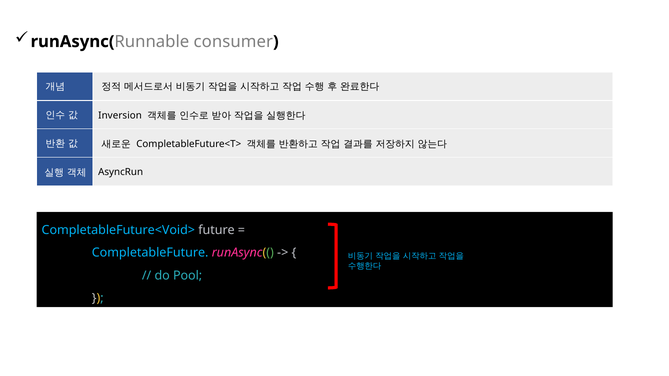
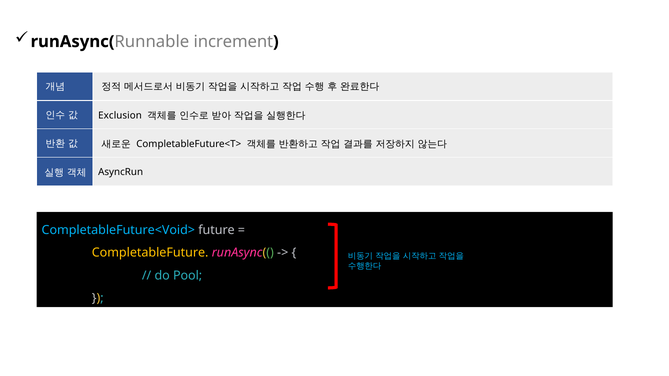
consumer: consumer -> increment
Inversion: Inversion -> Exclusion
CompletableFuture colour: light blue -> yellow
